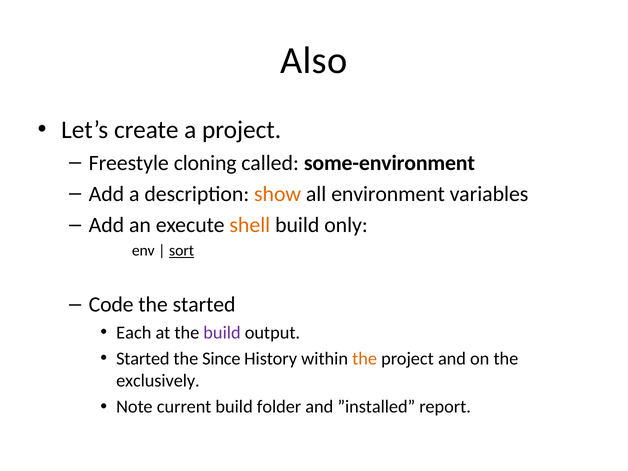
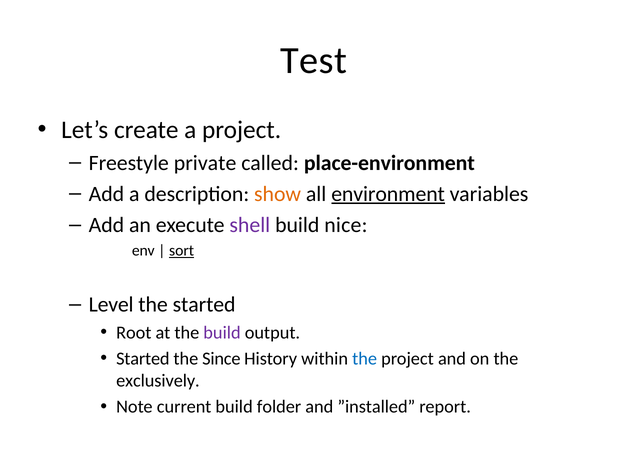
Also: Also -> Test
cloning: cloning -> private
some-environment: some-environment -> place-environment
environment underline: none -> present
shell colour: orange -> purple
only: only -> nice
Code: Code -> Level
Each: Each -> Root
the at (365, 359) colour: orange -> blue
